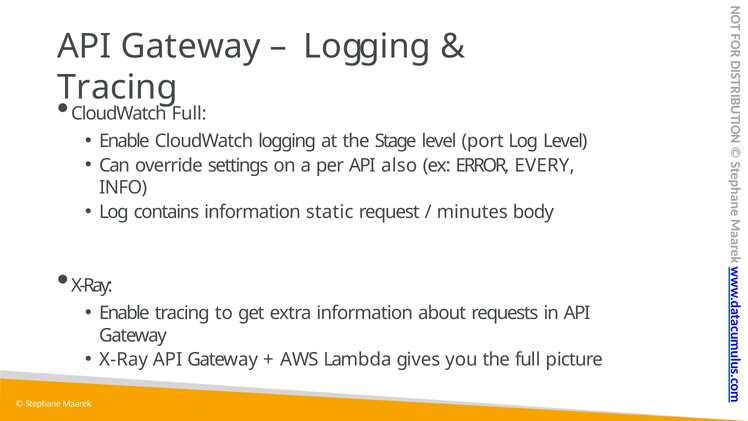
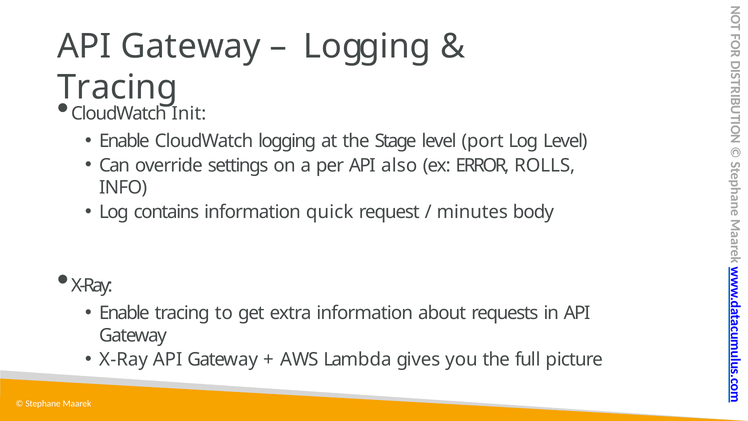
CloudWatch Full: Full -> Init
EVERY: EVERY -> ROLLS
static: static -> quick
